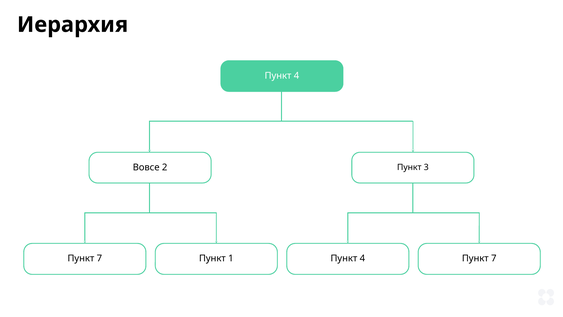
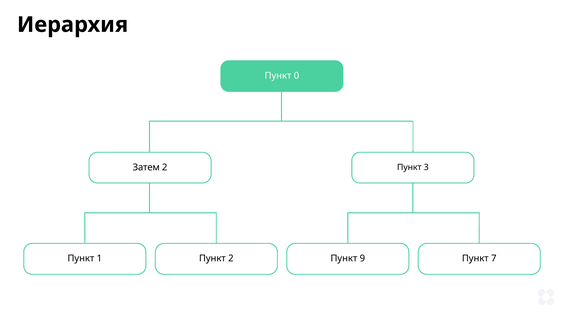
4 at (297, 76): 4 -> 0
Вовсе: Вовсе -> Затем
7 at (99, 258): 7 -> 1
Пункт 1: 1 -> 2
4 at (362, 258): 4 -> 9
